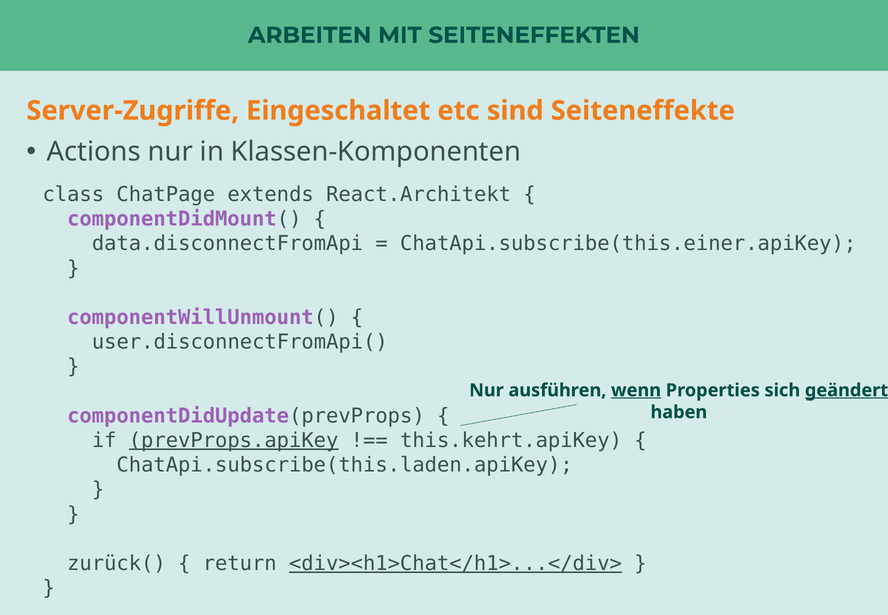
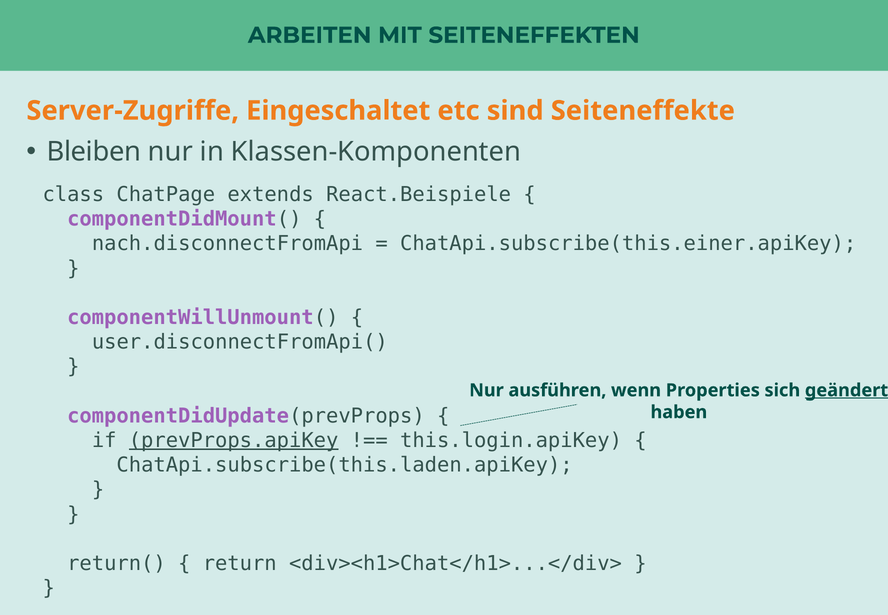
Actions: Actions -> Bleiben
React.Architekt: React.Architekt -> React.Beispiele
data.disconnectFromApi: data.disconnectFromApi -> nach.disconnectFromApi
wenn underline: present -> none
this.kehrt.apiKey: this.kehrt.apiKey -> this.login.apiKey
zurück(: zurück( -> return(
<div><h1>Chat</h1>...</div> underline: present -> none
